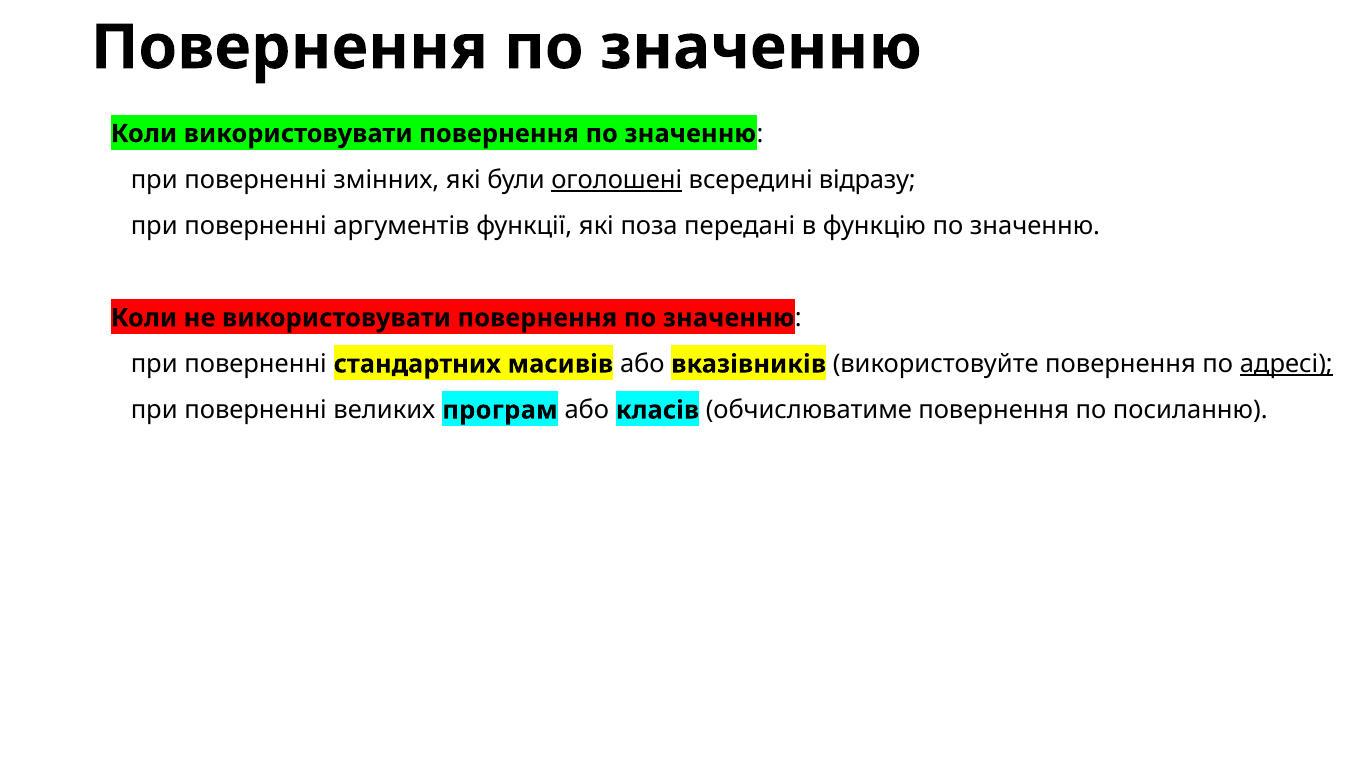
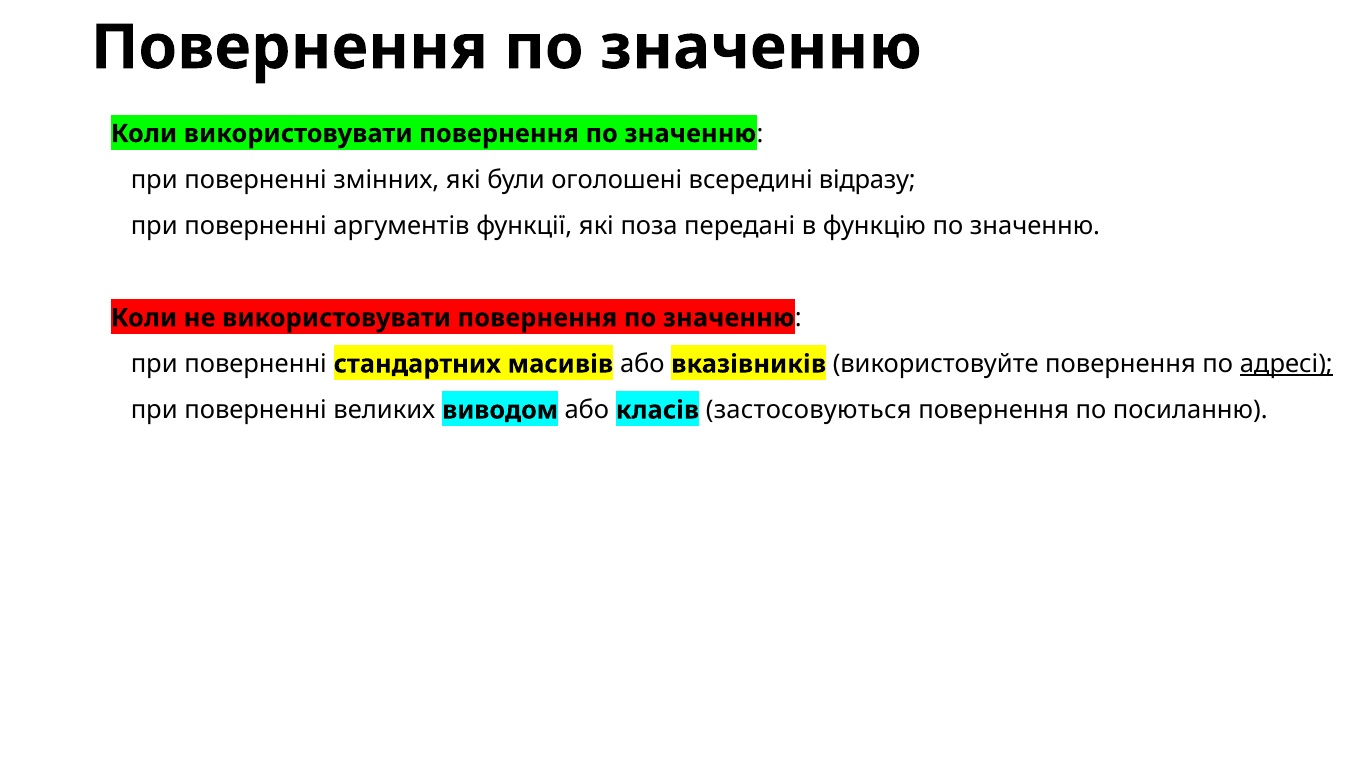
оголошені underline: present -> none
програм: програм -> виводом
обчислюватиме: обчислюватиме -> застосовуються
